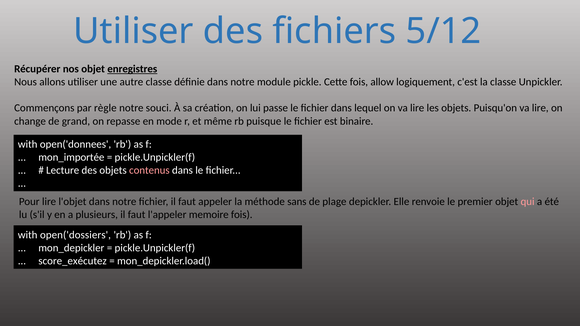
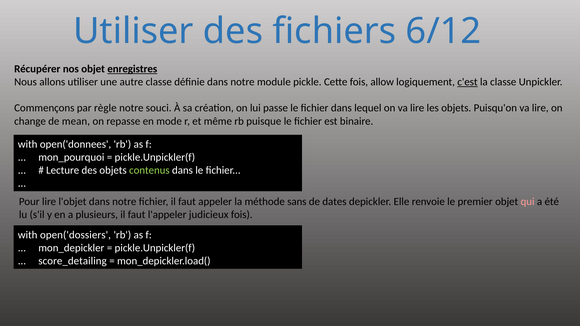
5/12: 5/12 -> 6/12
c'est underline: none -> present
grand: grand -> mean
mon_importée: mon_importée -> mon_pourquoi
contenus colour: pink -> light green
plage: plage -> dates
memoire: memoire -> judicieux
score_exécutez: score_exécutez -> score_detailing
